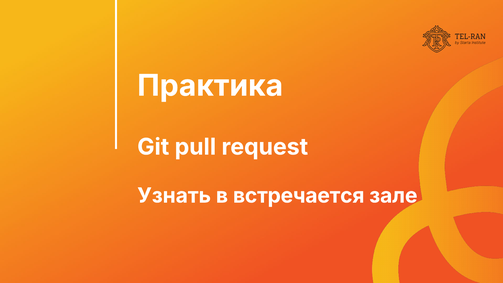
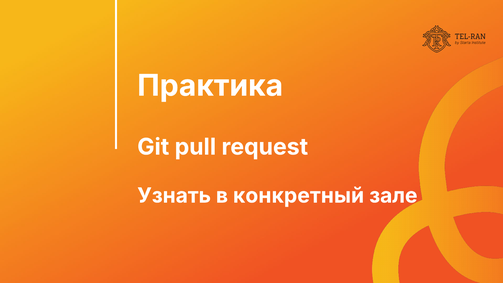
встречается: встречается -> конкретный
